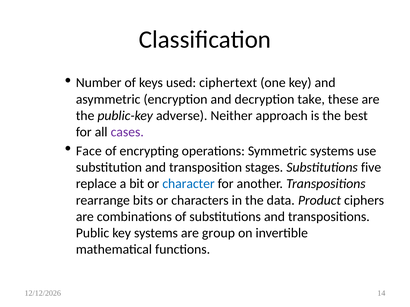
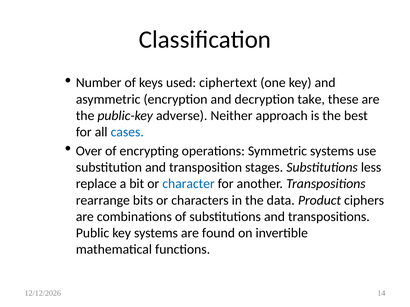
cases colour: purple -> blue
Face: Face -> Over
five: five -> less
group: group -> found
